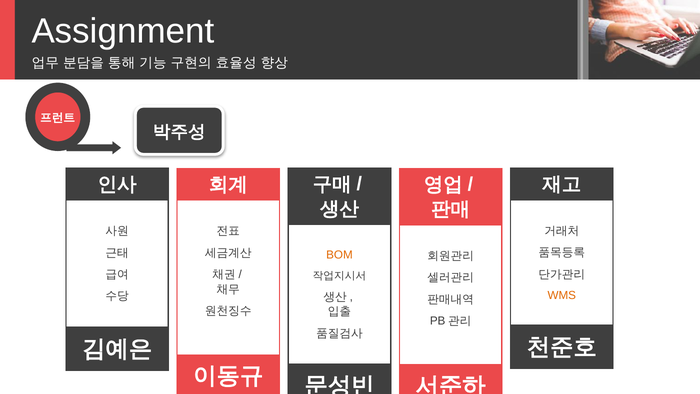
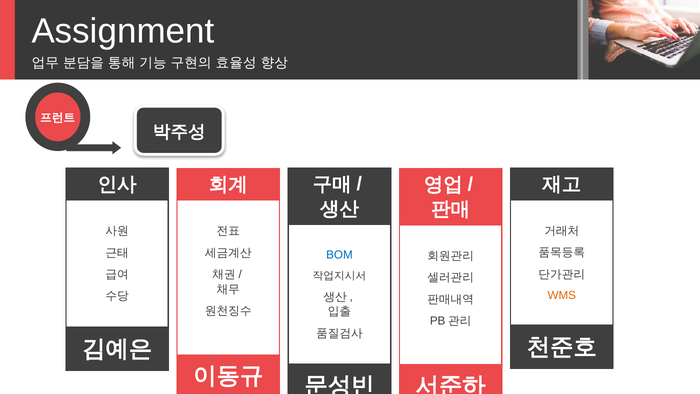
BOM colour: orange -> blue
